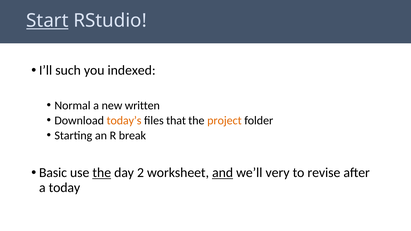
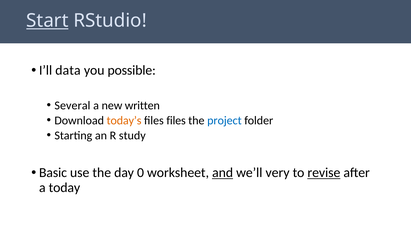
such: such -> data
indexed: indexed -> possible
Normal: Normal -> Several
files that: that -> files
project colour: orange -> blue
break: break -> study
the at (102, 173) underline: present -> none
2: 2 -> 0
revise underline: none -> present
